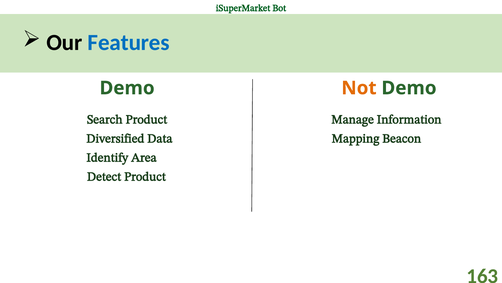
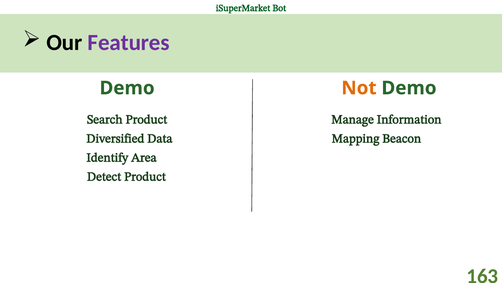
Features colour: blue -> purple
